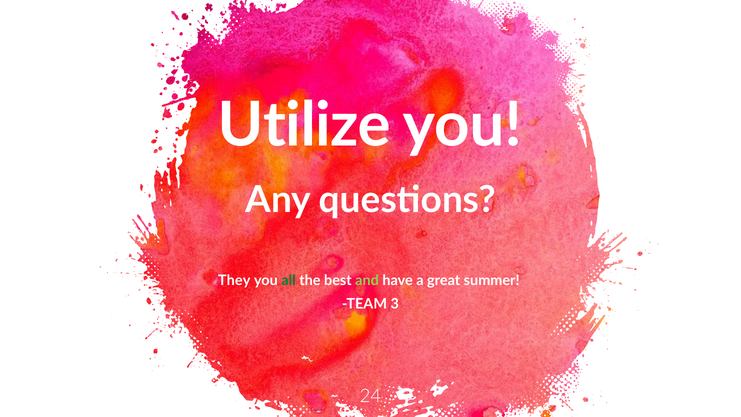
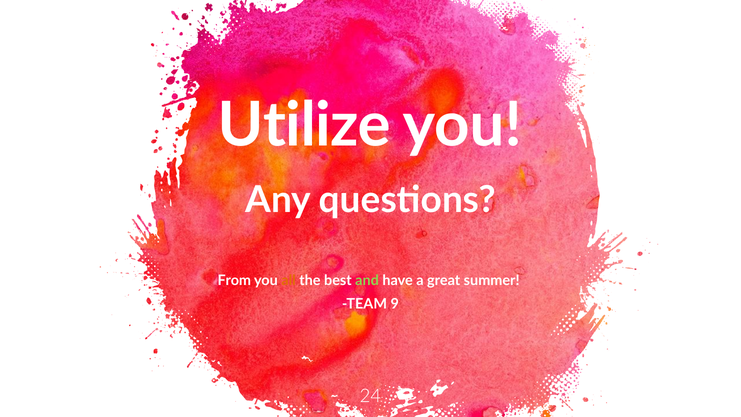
They: They -> From
all colour: green -> orange
3: 3 -> 9
